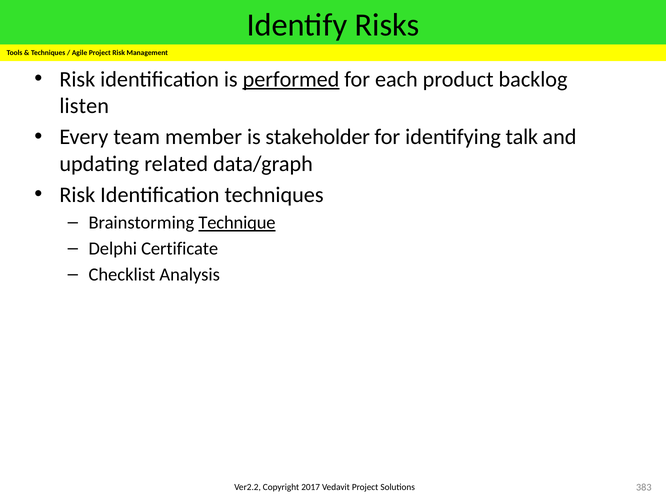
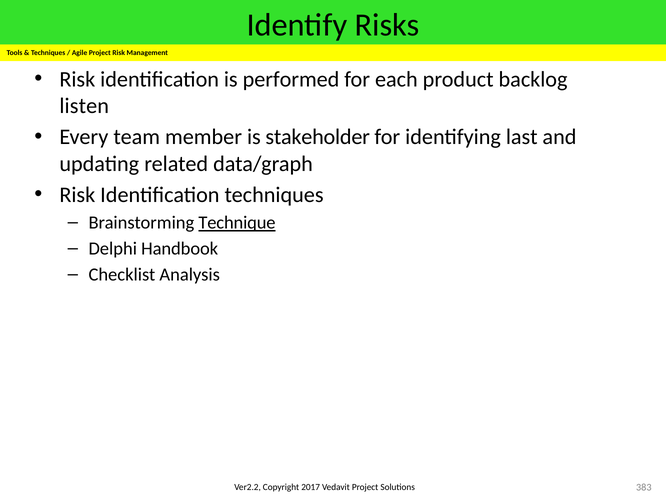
performed underline: present -> none
talk: talk -> last
Certificate: Certificate -> Handbook
